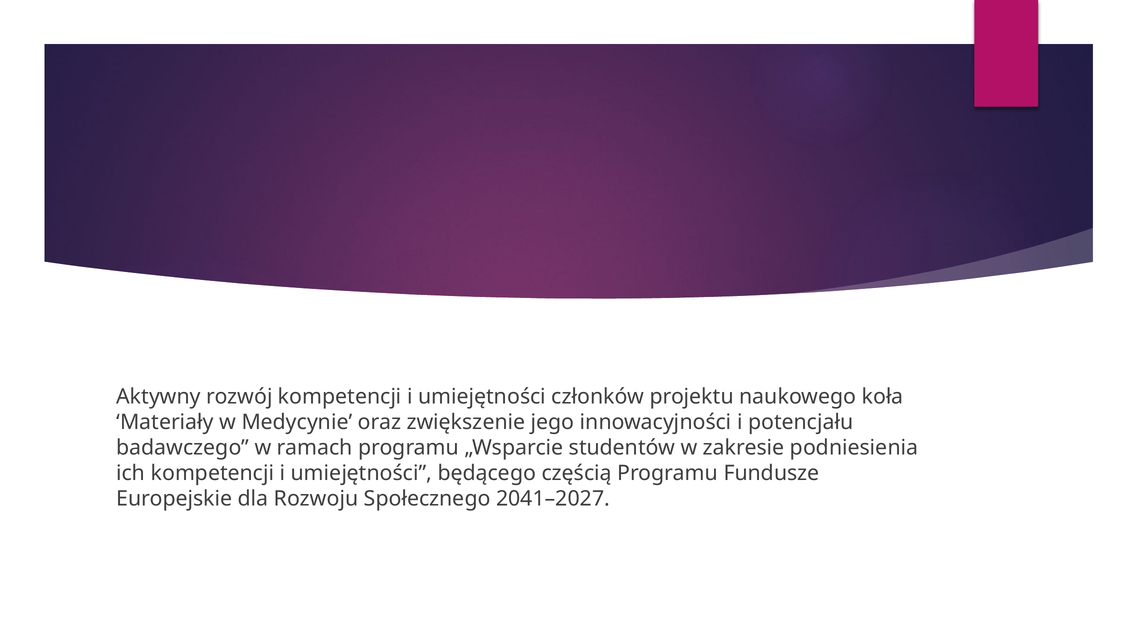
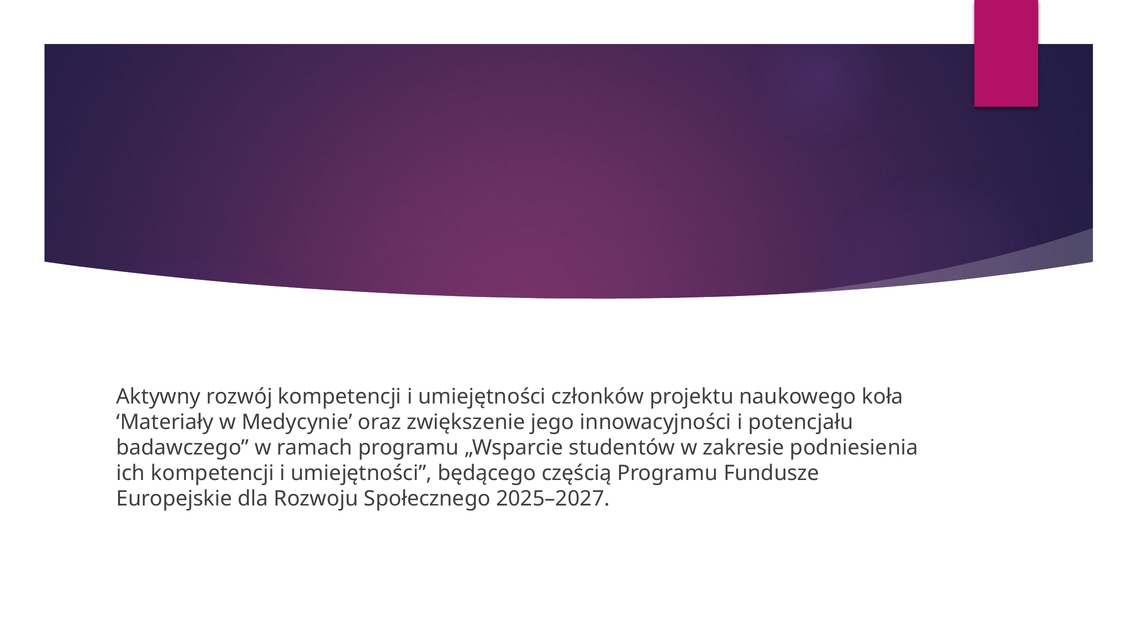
2041–2027: 2041–2027 -> 2025–2027
